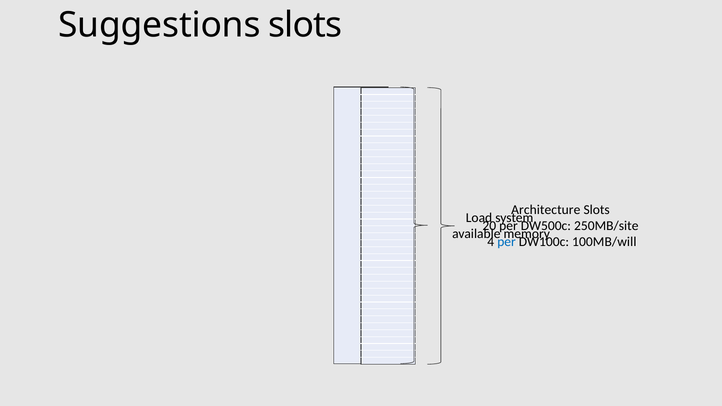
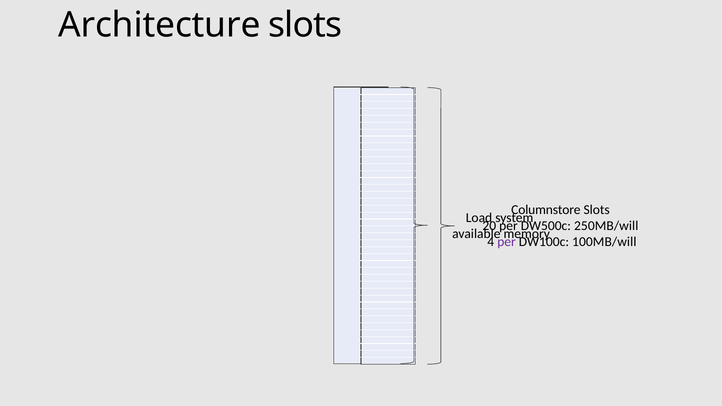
Suggestions: Suggestions -> Architecture
Architecture: Architecture -> Columnstore
250MB/site: 250MB/site -> 250MB/will
per at (507, 242) colour: blue -> purple
